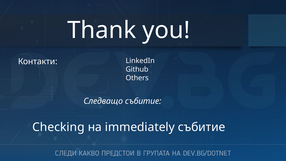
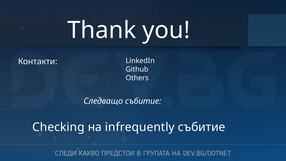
immediately: immediately -> infrequently
